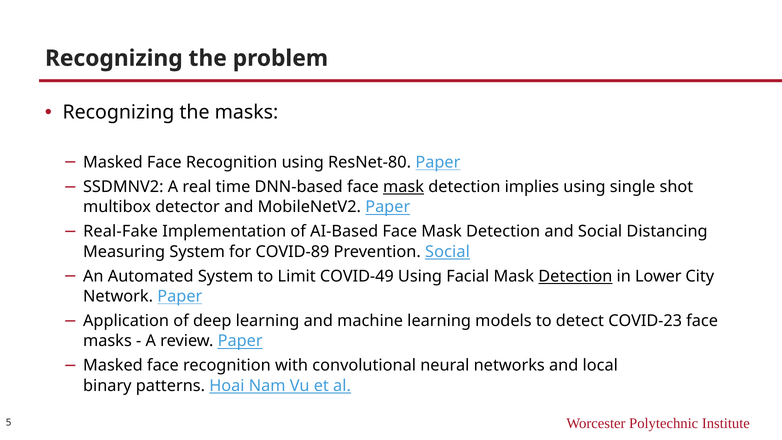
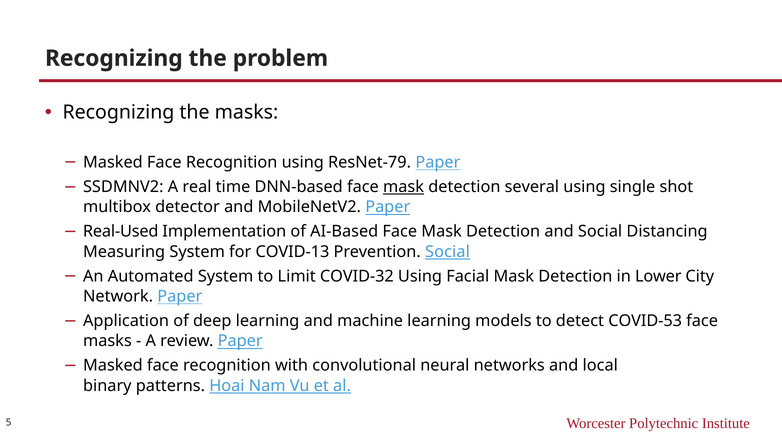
ResNet-80: ResNet-80 -> ResNet-79
implies: implies -> several
Real-Fake: Real-Fake -> Real-Used
COVID-89: COVID-89 -> COVID-13
COVID-49: COVID-49 -> COVID-32
Detection at (575, 276) underline: present -> none
COVID-23: COVID-23 -> COVID-53
